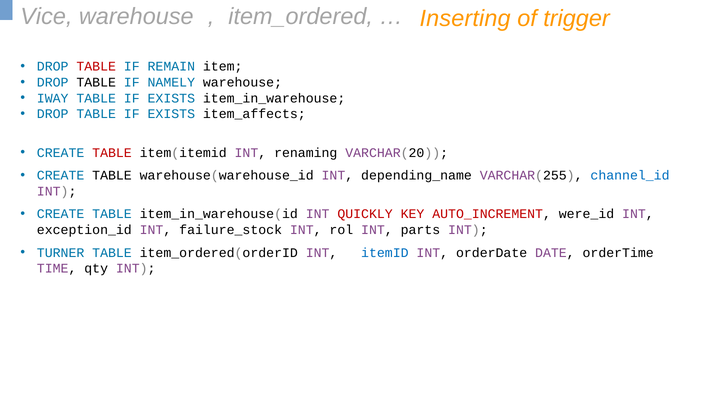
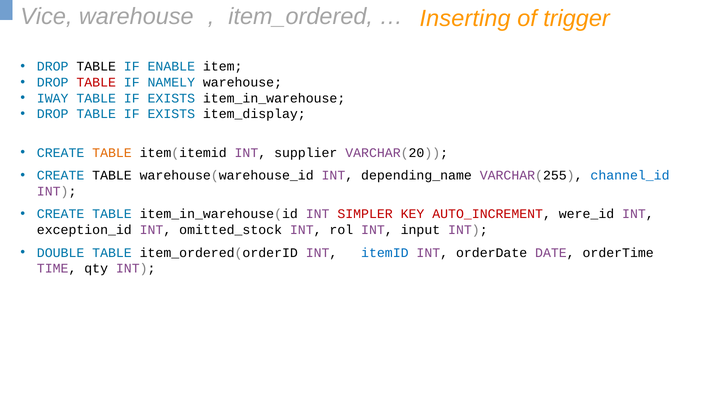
TABLE at (96, 67) colour: red -> black
REMAIN: REMAIN -> ENABLE
TABLE at (96, 83) colour: black -> red
item_affects: item_affects -> item_display
TABLE at (112, 153) colour: red -> orange
renaming: renaming -> supplier
QUICKLY: QUICKLY -> SIMPLER
failure_stock: failure_stock -> omitted_stock
parts: parts -> input
TURNER: TURNER -> DOUBLE
